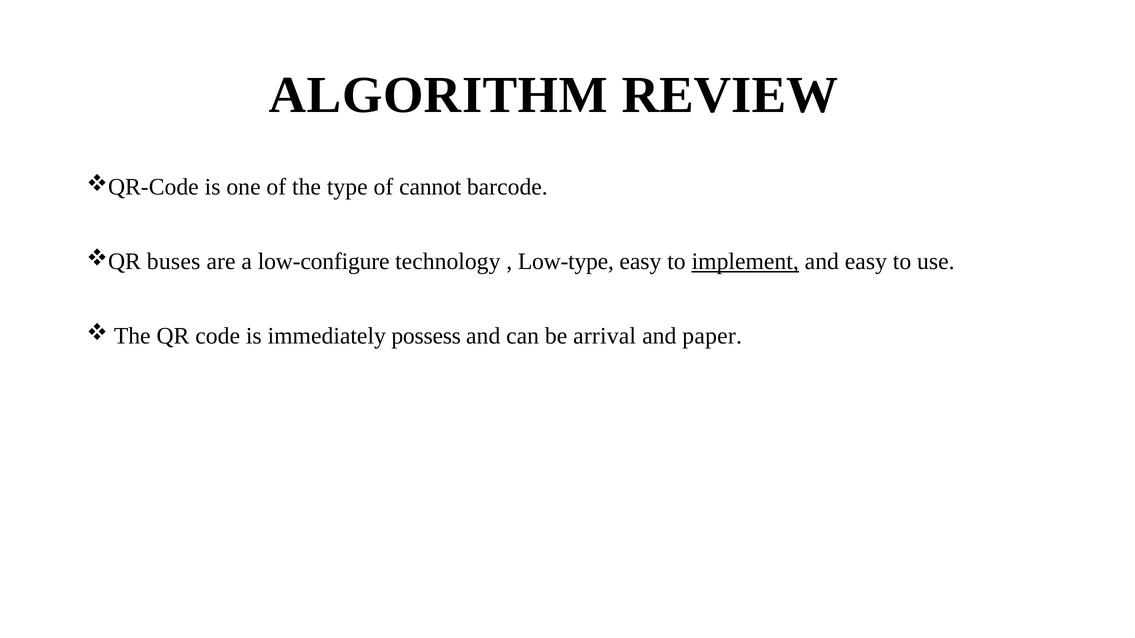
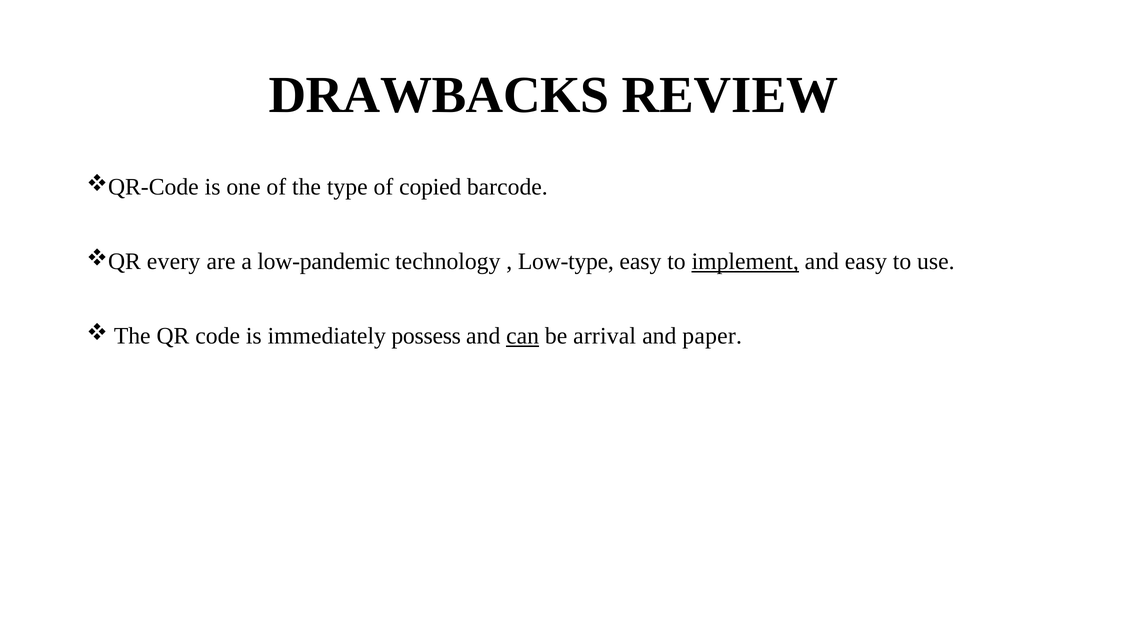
ALGORITHM: ALGORITHM -> DRAWBACKS
cannot: cannot -> copied
buses: buses -> every
low-configure: low-configure -> low-pandemic
can underline: none -> present
